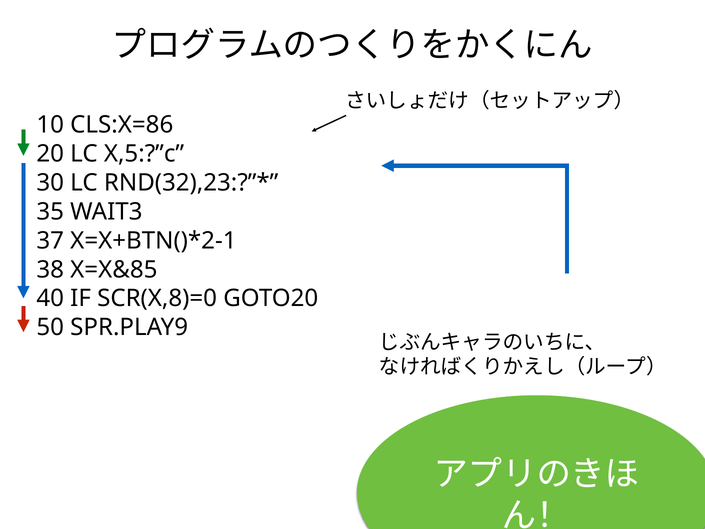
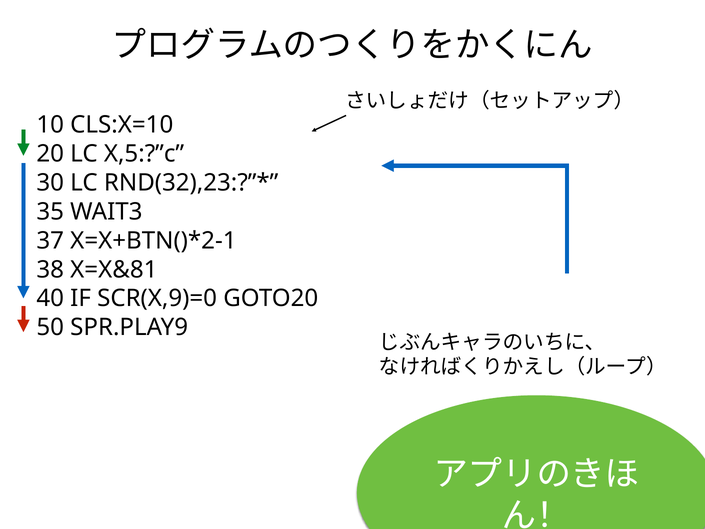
CLS:X=86: CLS:X=86 -> CLS:X=10
X=X&85: X=X&85 -> X=X&81
SCR(X,8)=0: SCR(X,8)=0 -> SCR(X,9)=0
